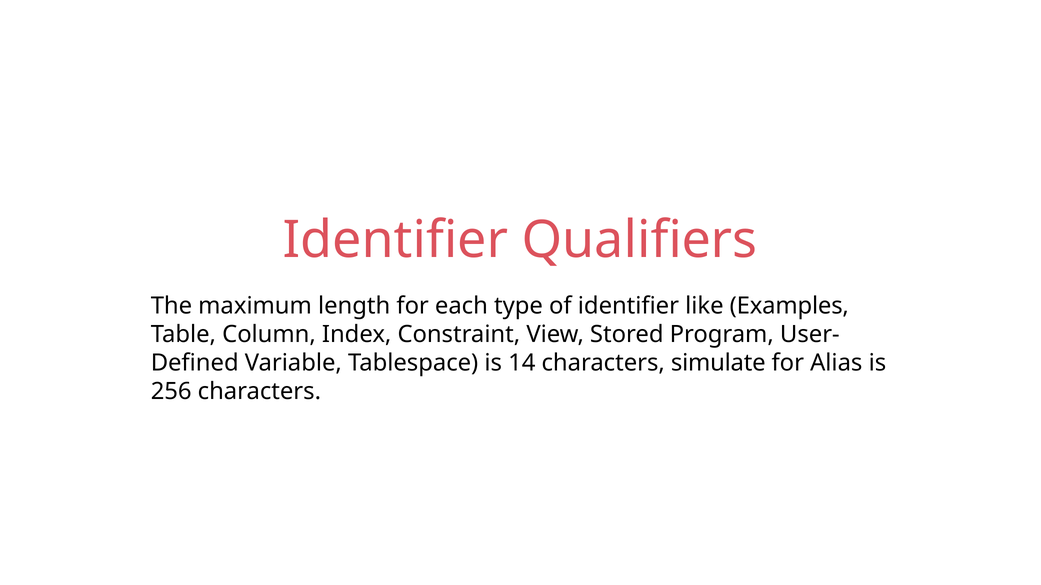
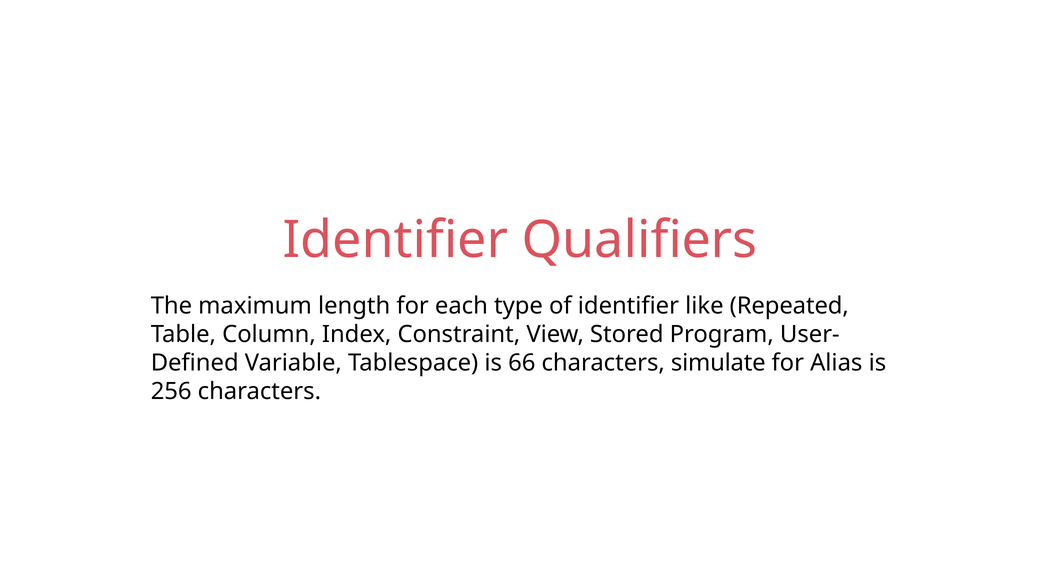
Examples: Examples -> Repeated
14: 14 -> 66
